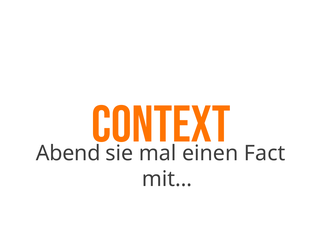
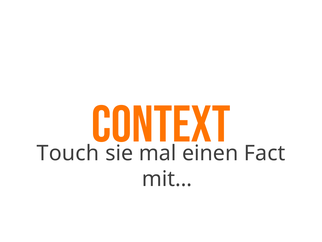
Abend: Abend -> Touch
